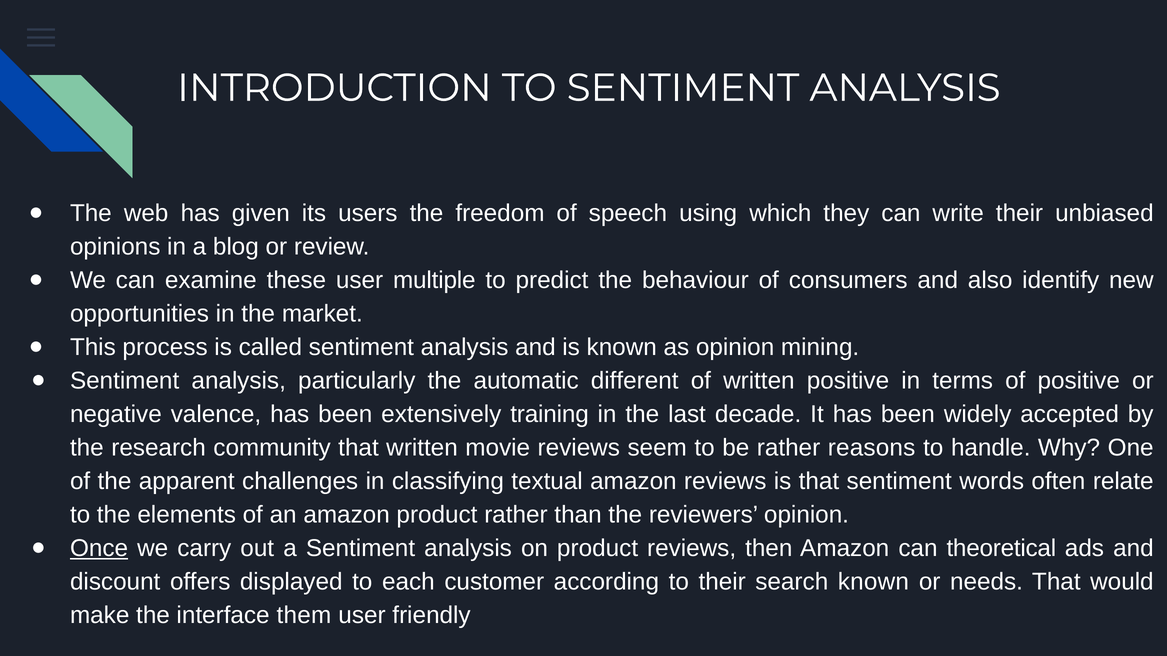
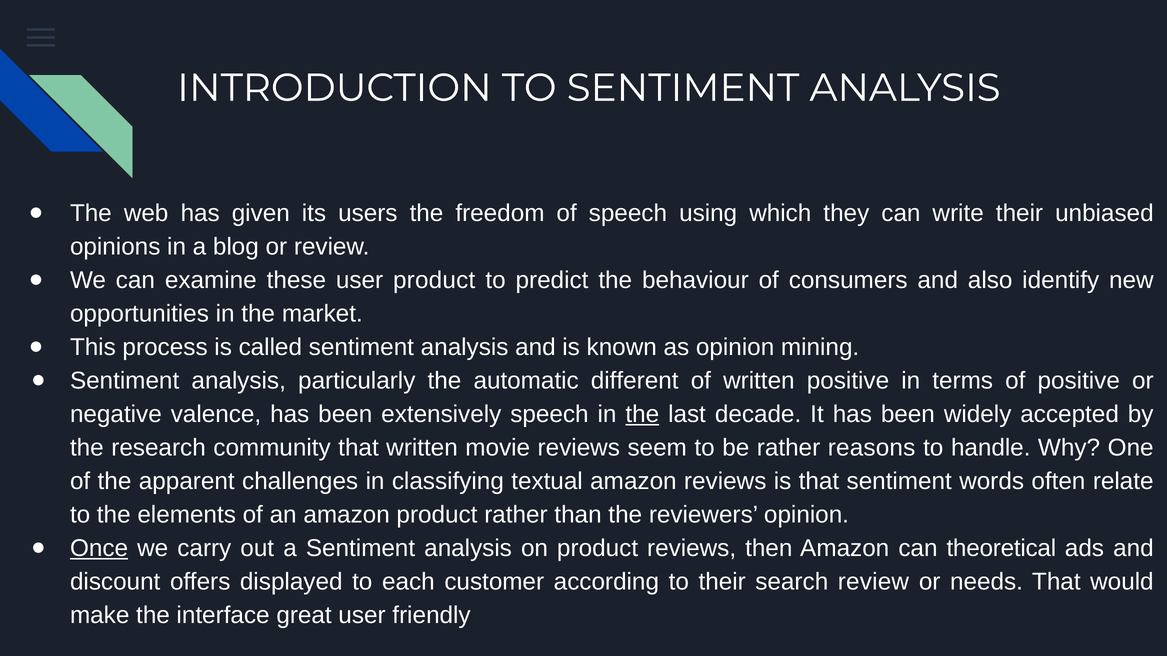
user multiple: multiple -> product
extensively training: training -> speech
the at (642, 414) underline: none -> present
search known: known -> review
them: them -> great
